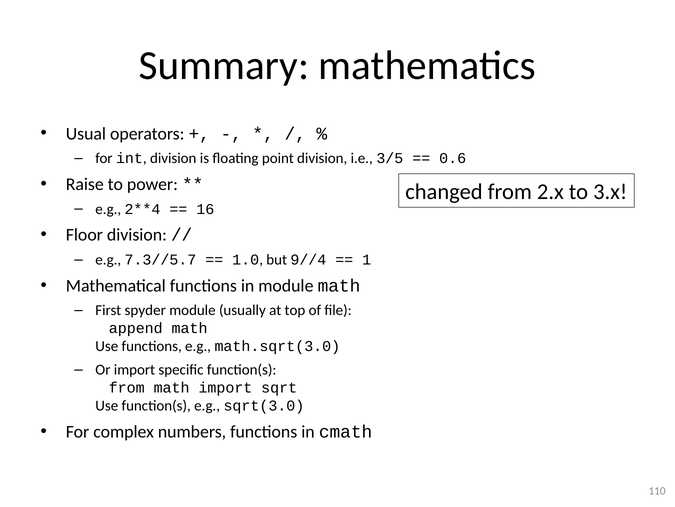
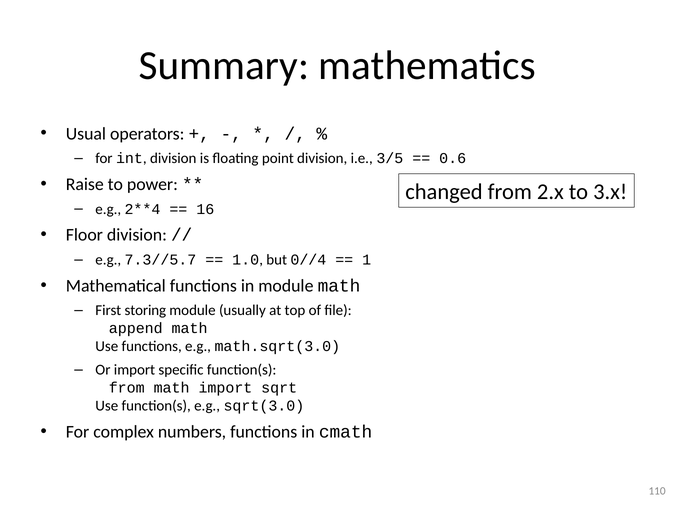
9//4: 9//4 -> 0//4
spyder: spyder -> storing
